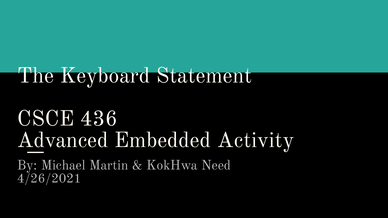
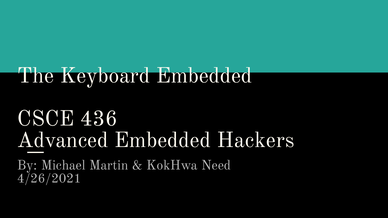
Keyboard Statement: Statement -> Embedded
Activity: Activity -> Hackers
